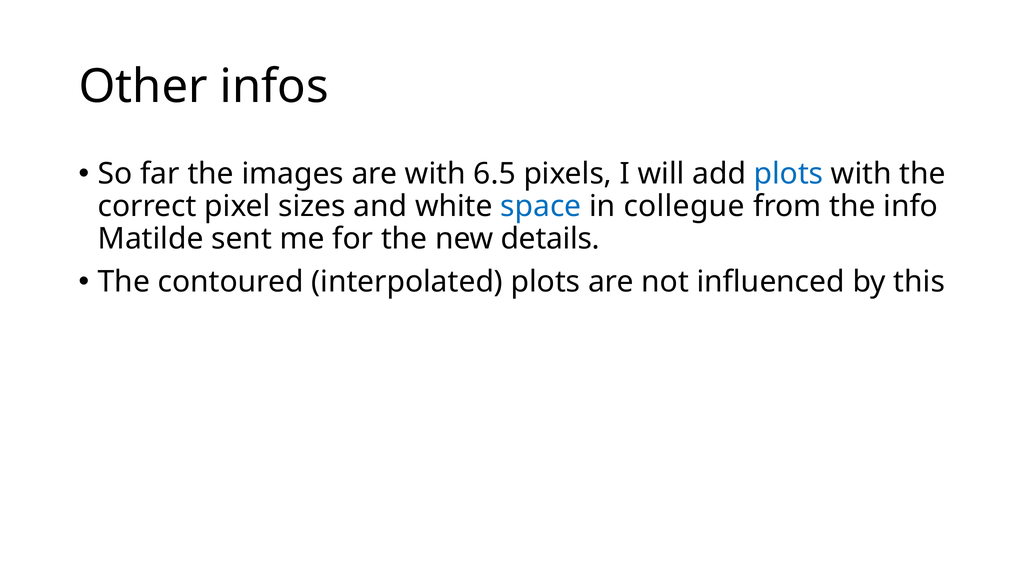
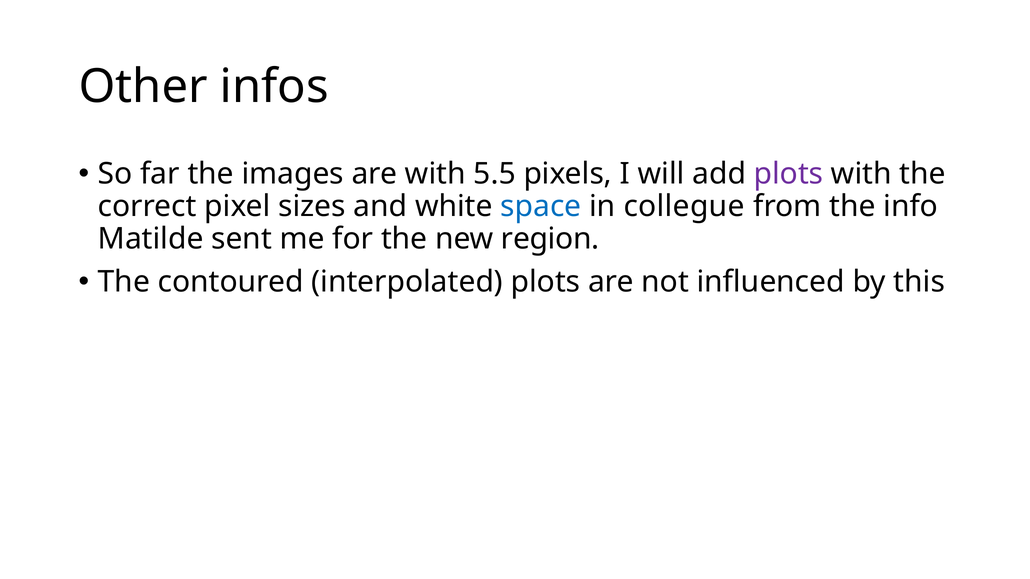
6.5: 6.5 -> 5.5
plots at (788, 174) colour: blue -> purple
details: details -> region
